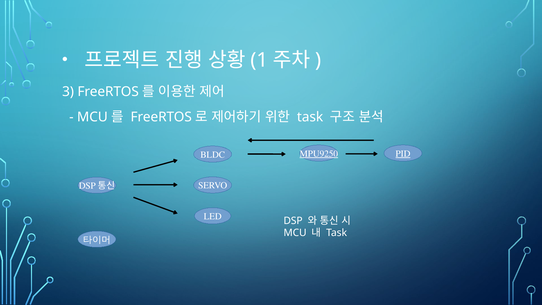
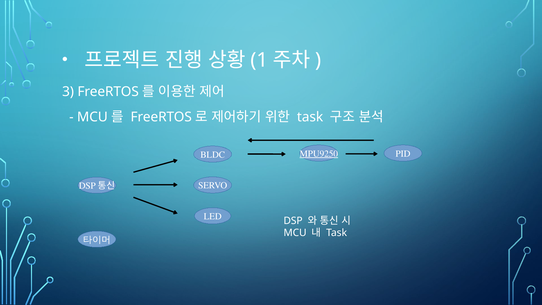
PID underline: present -> none
